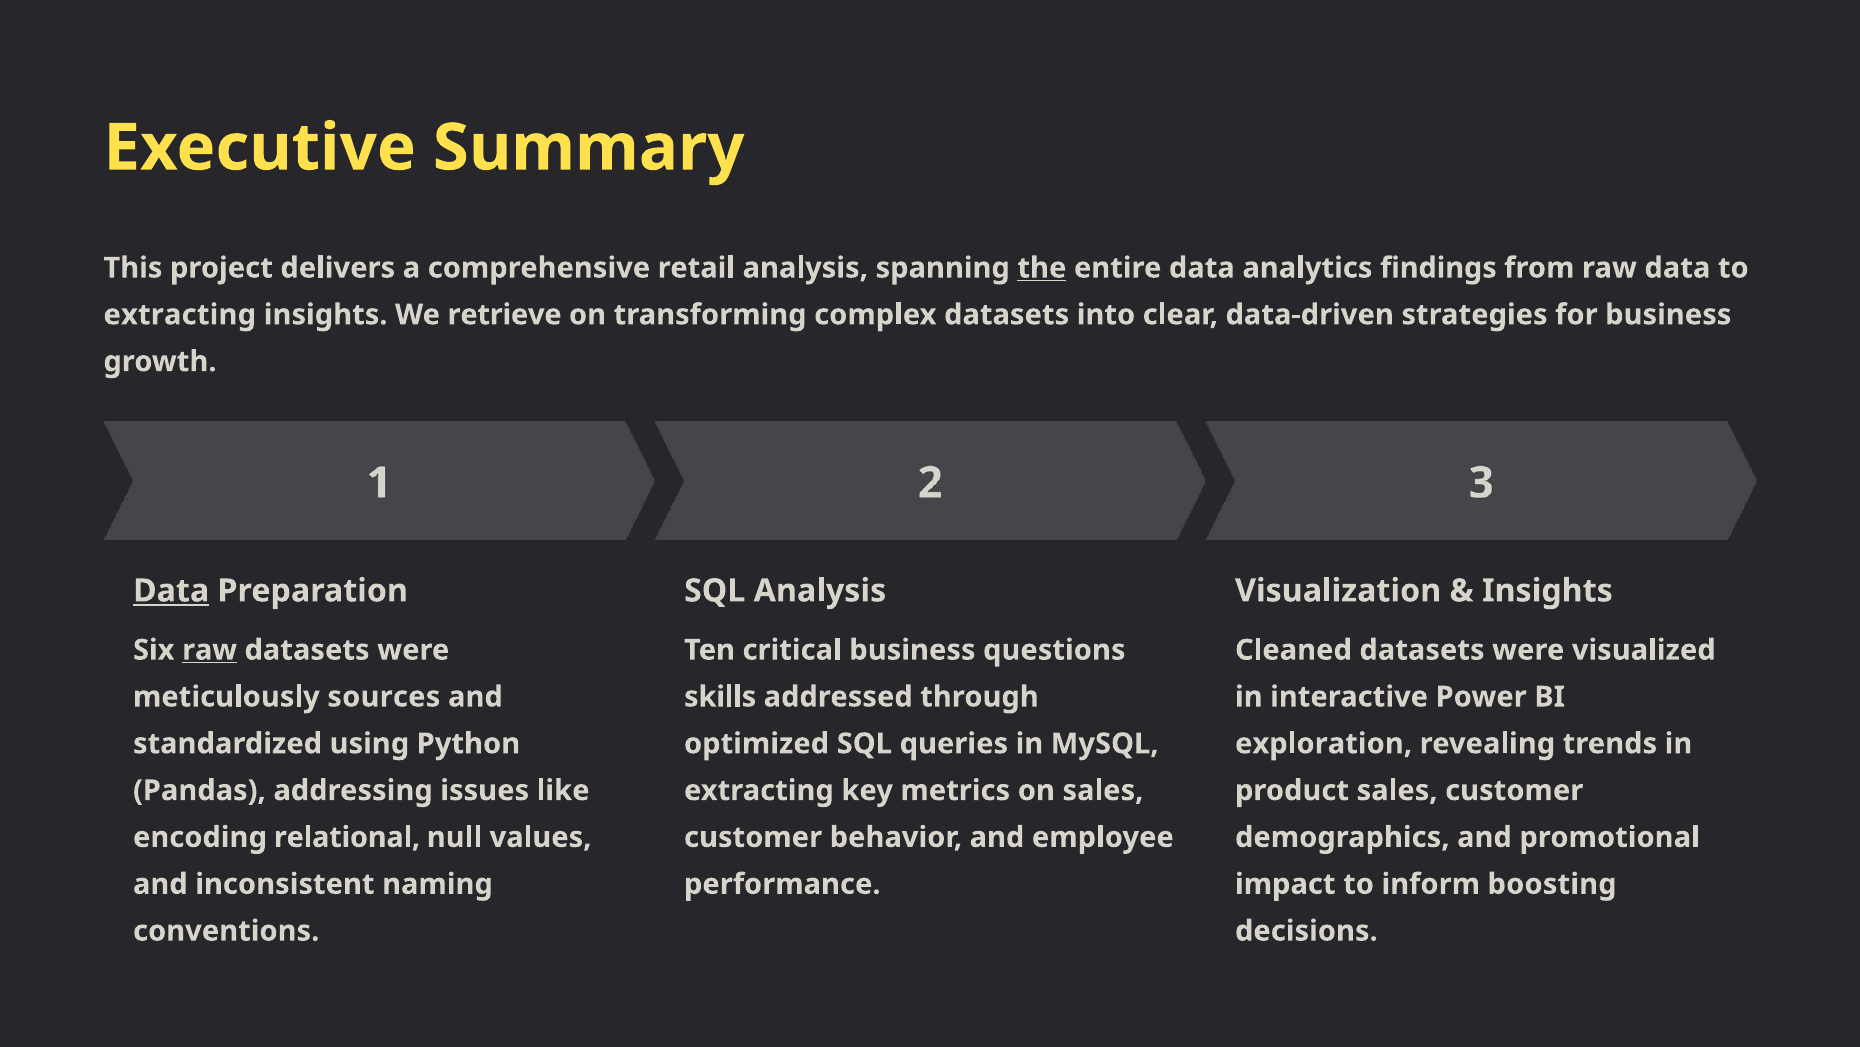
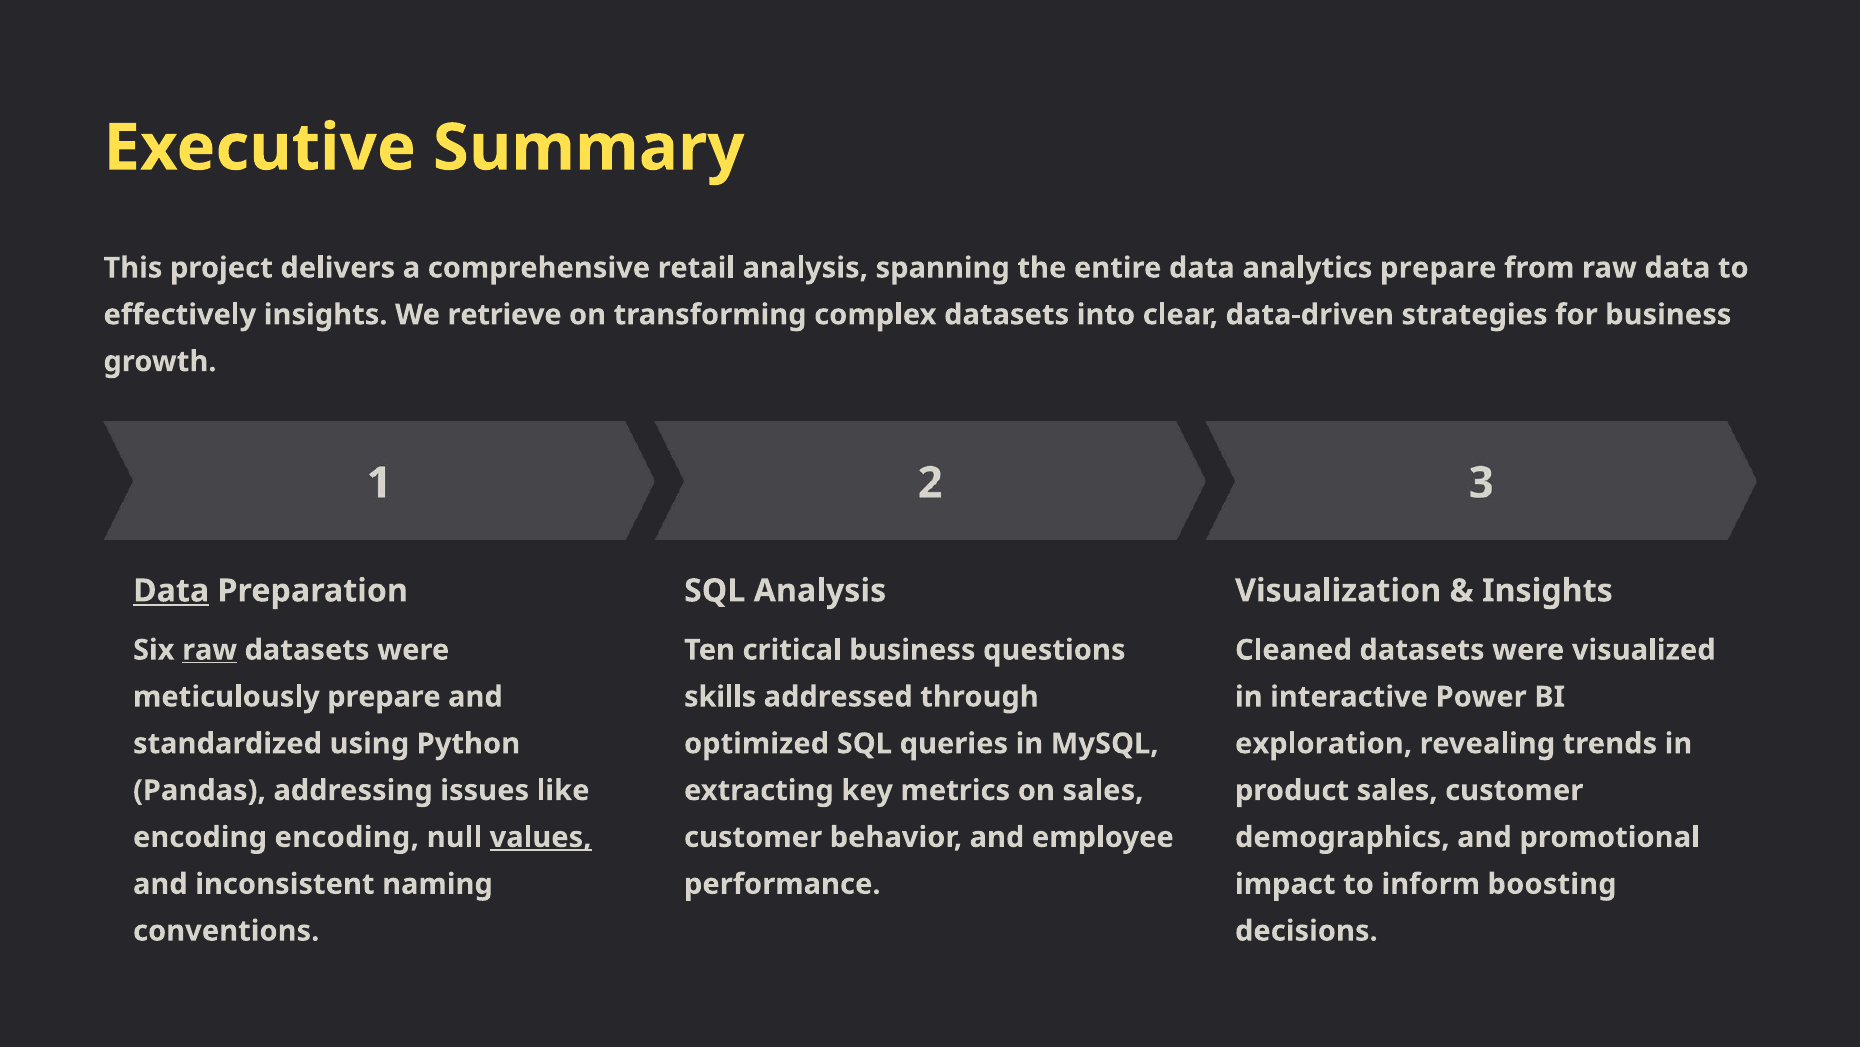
the underline: present -> none
analytics findings: findings -> prepare
extracting at (180, 315): extracting -> effectively
meticulously sources: sources -> prepare
encoding relational: relational -> encoding
values underline: none -> present
